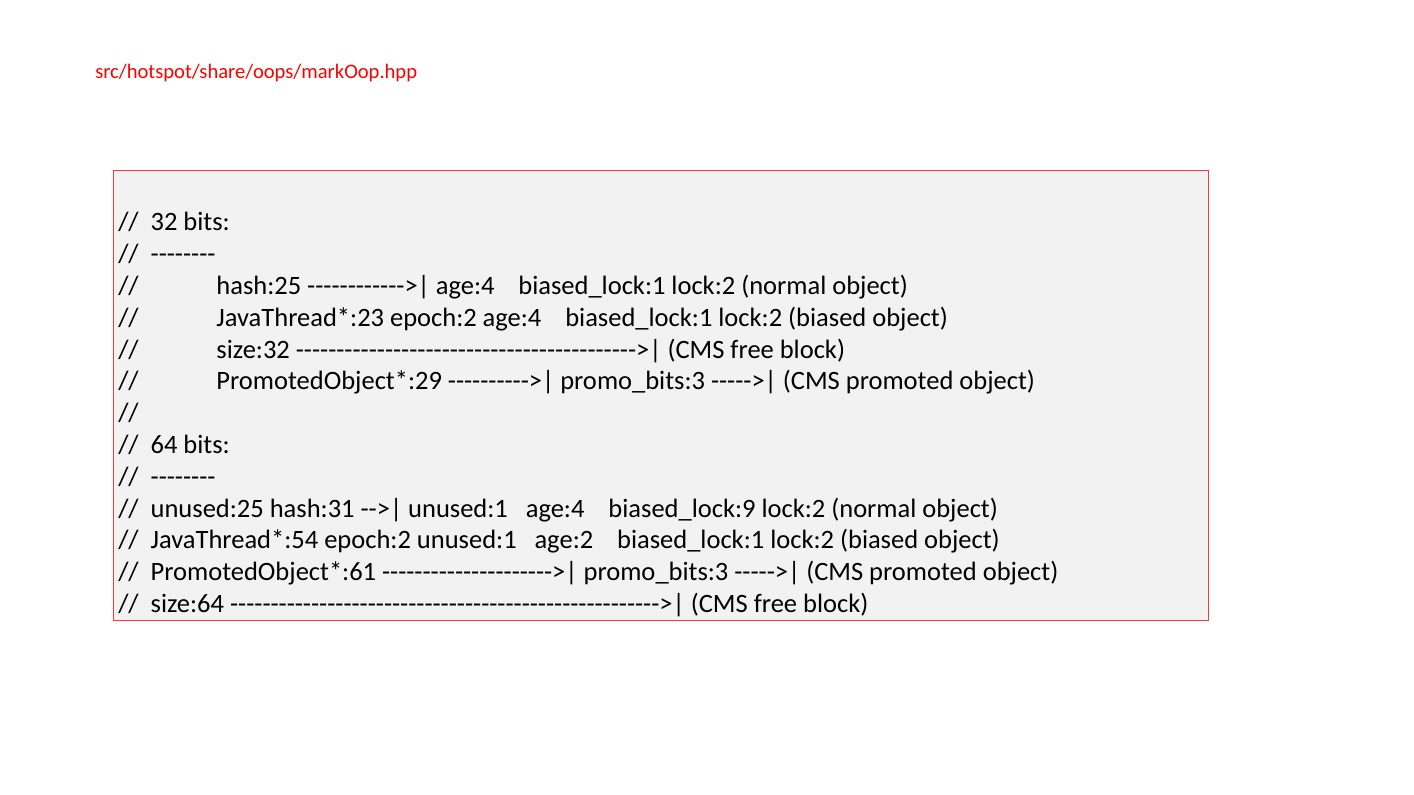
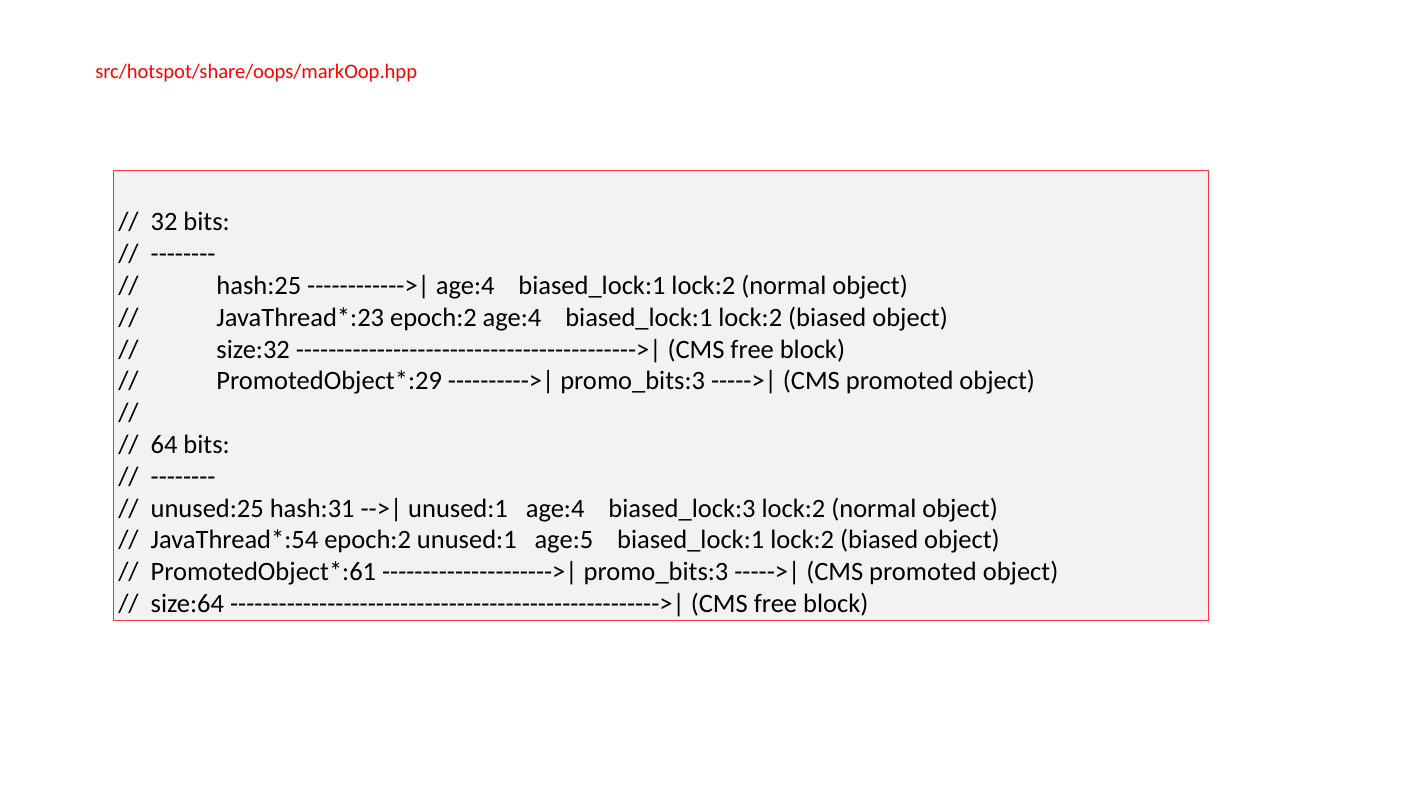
biased_lock:9: biased_lock:9 -> biased_lock:3
age:2: age:2 -> age:5
